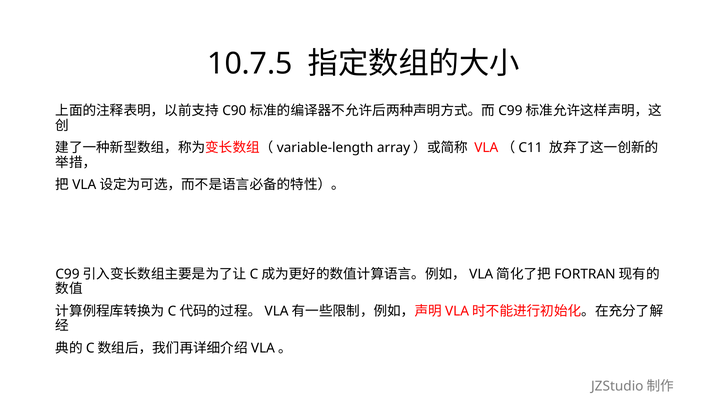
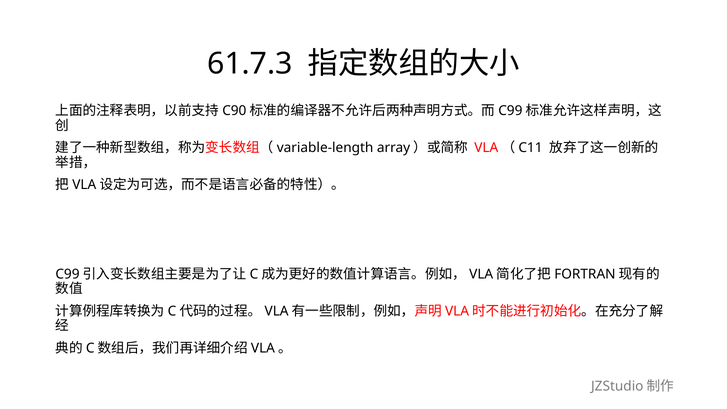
10.7.5: 10.7.5 -> 61.7.3
